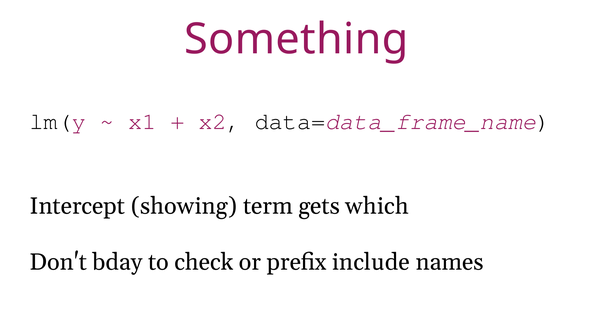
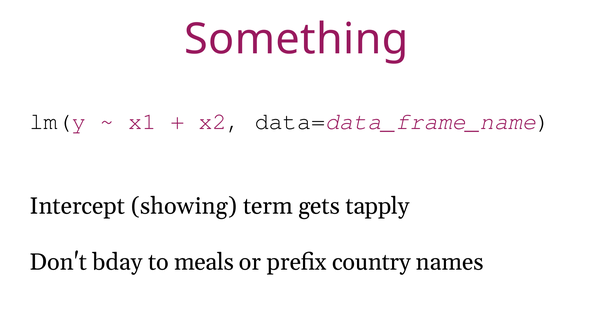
which: which -> tapply
check: check -> meals
include: include -> country
